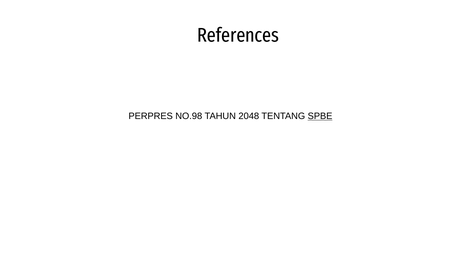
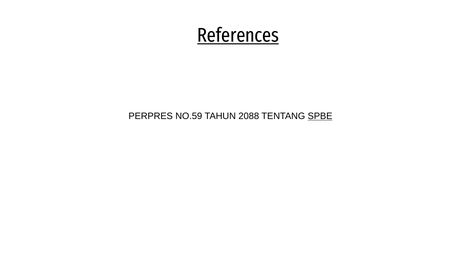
References underline: none -> present
NO.98: NO.98 -> NO.59
2048: 2048 -> 2088
